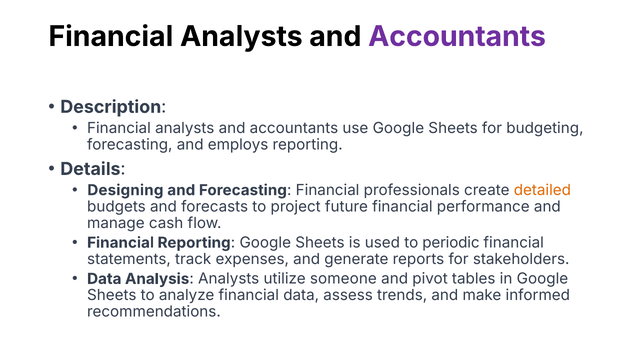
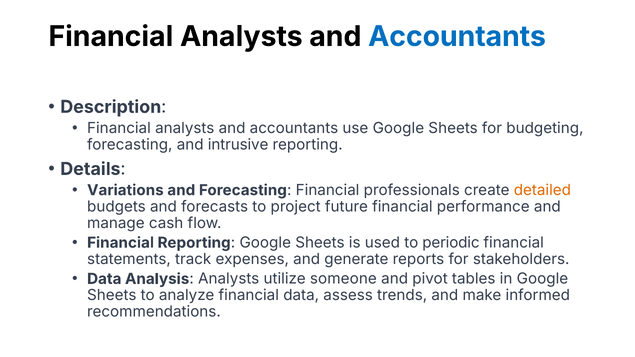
Accountants at (457, 37) colour: purple -> blue
employs: employs -> intrusive
Designing: Designing -> Variations
